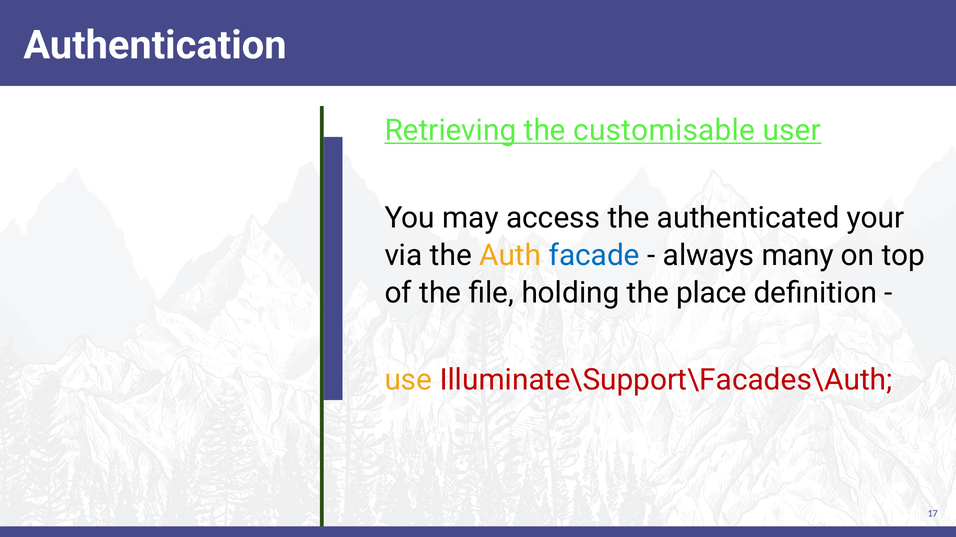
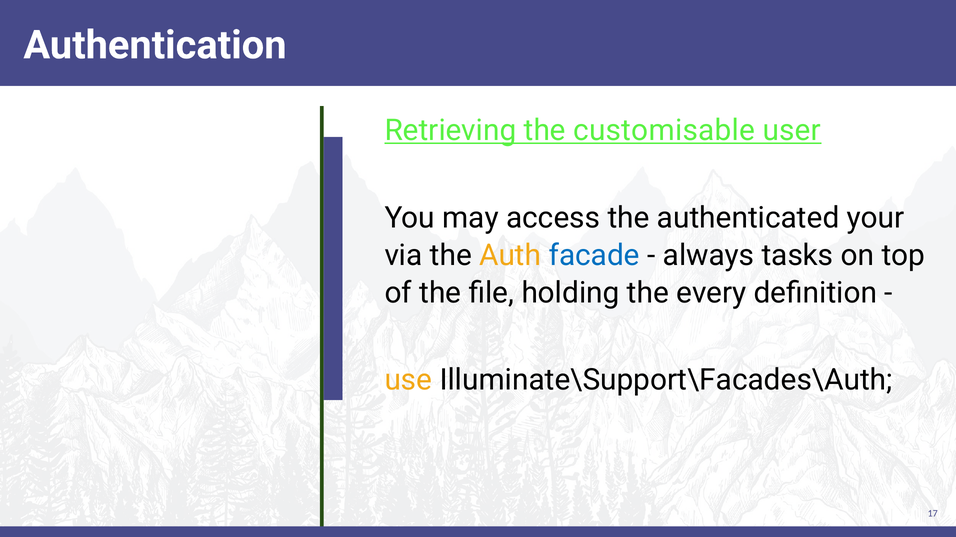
many: many -> tasks
place: place -> every
Illuminate\Support\Facades\Auth colour: red -> black
